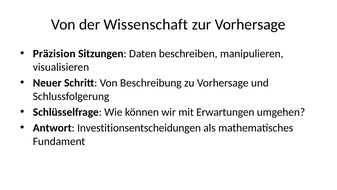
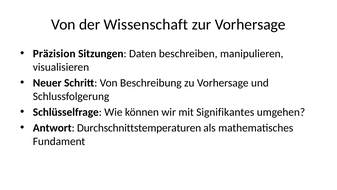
Erwartungen: Erwartungen -> Signifikantes
Investitionsentscheidungen: Investitionsentscheidungen -> Durchschnittstemperaturen
